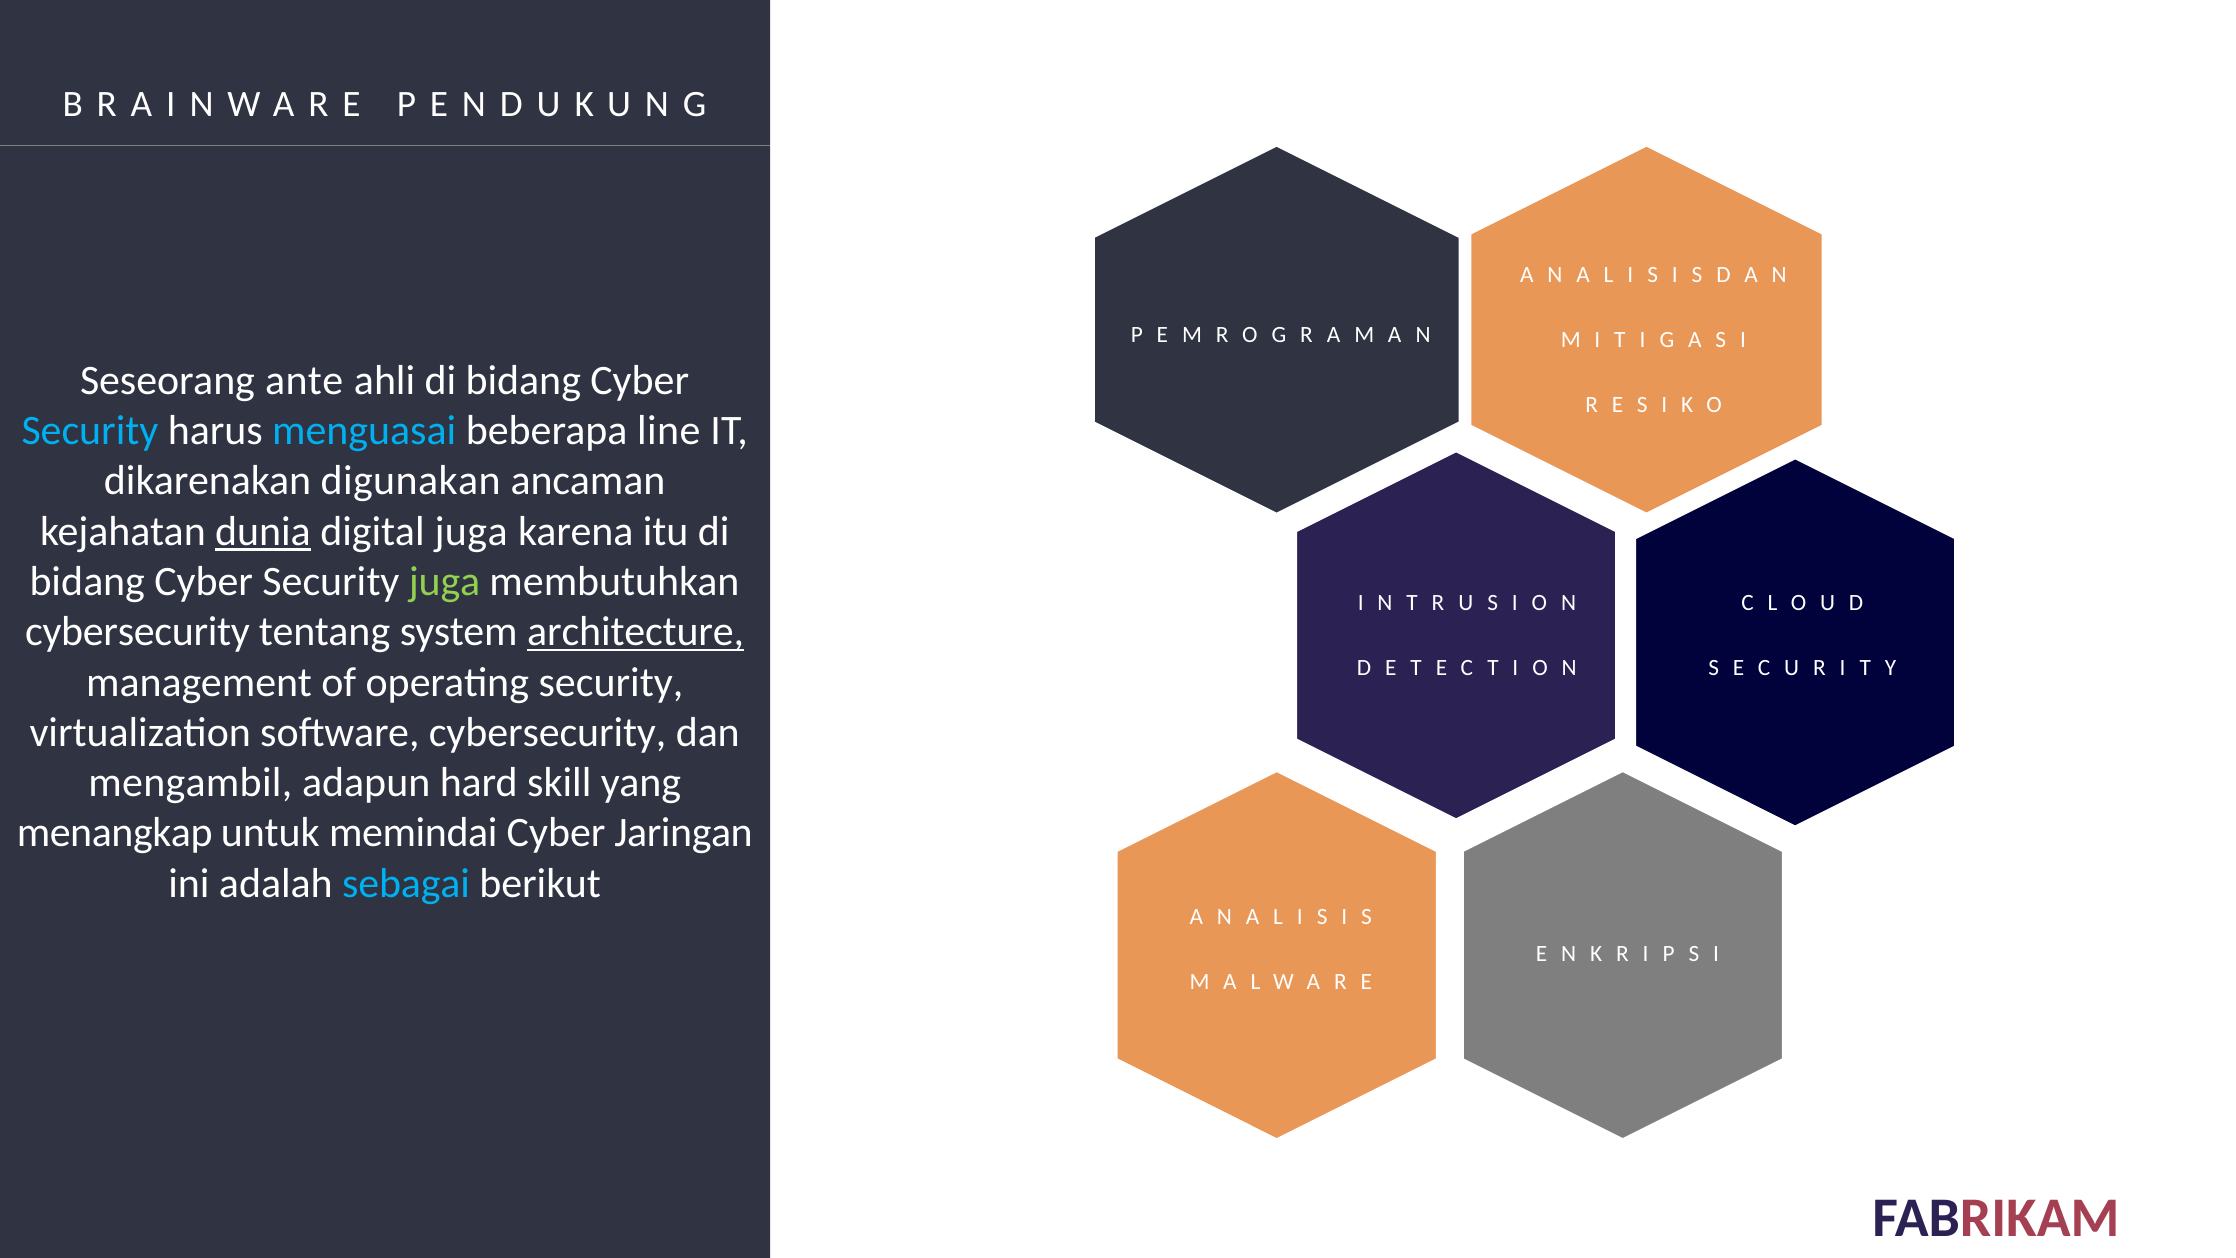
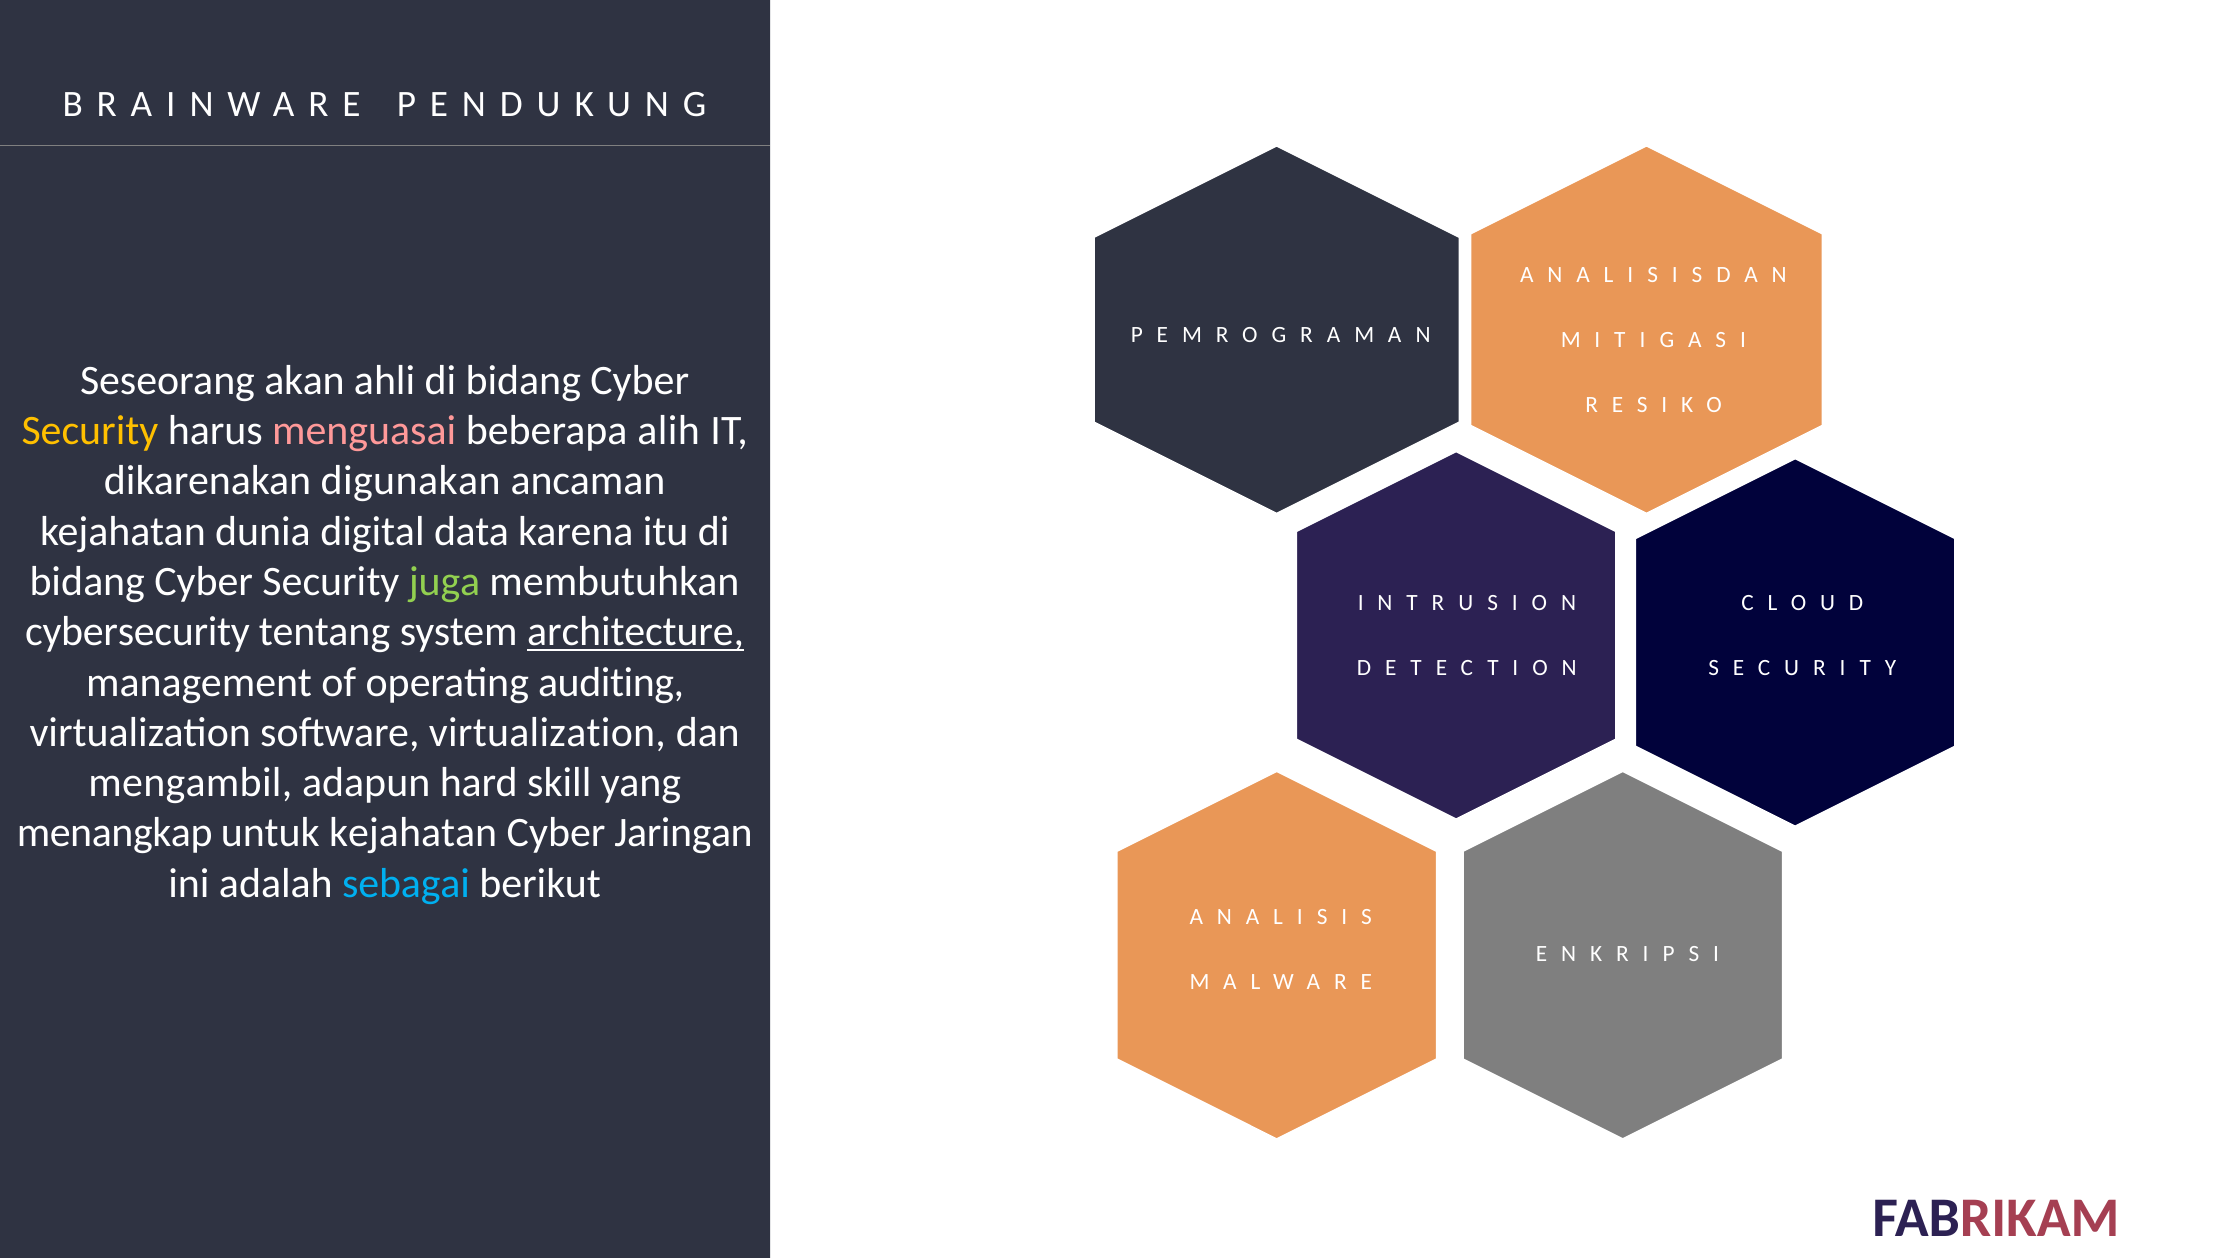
ante: ante -> akan
Security at (90, 431) colour: light blue -> yellow
menguasai colour: light blue -> pink
line: line -> alih
dunia underline: present -> none
digital juga: juga -> data
operating security: security -> auditing
software cybersecurity: cybersecurity -> virtualization
untuk memindai: memindai -> kejahatan
